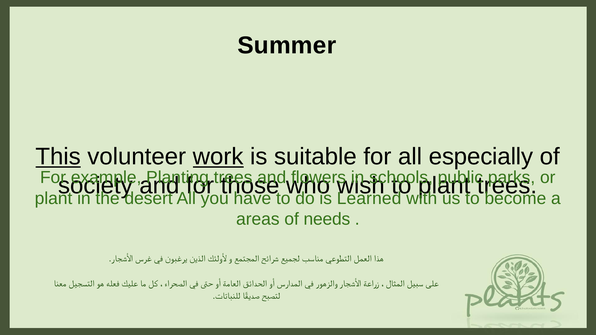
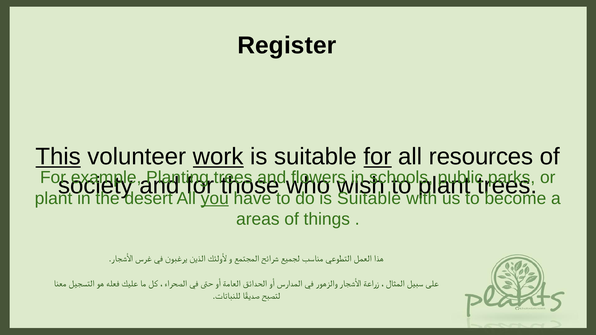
Summer: Summer -> Register
for at (378, 157) underline: none -> present
especially: especially -> resources
you underline: none -> present
Learned at (369, 199): Learned -> Suitable
needs: needs -> things
